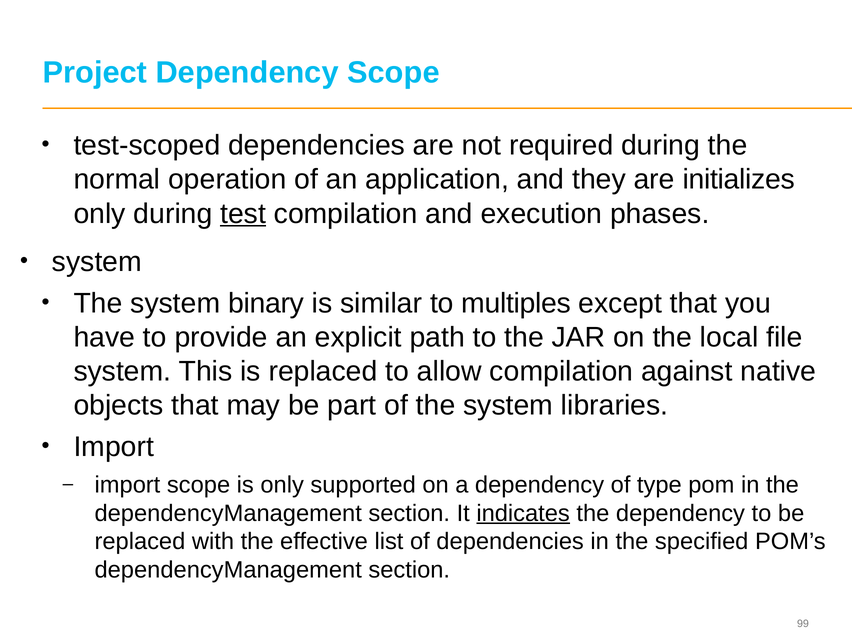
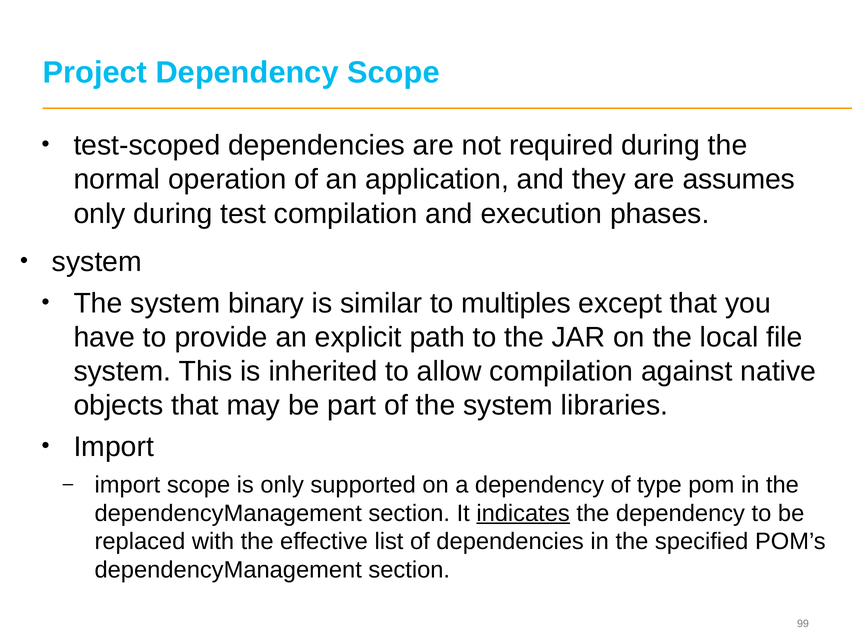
initializes: initializes -> assumes
test underline: present -> none
is replaced: replaced -> inherited
